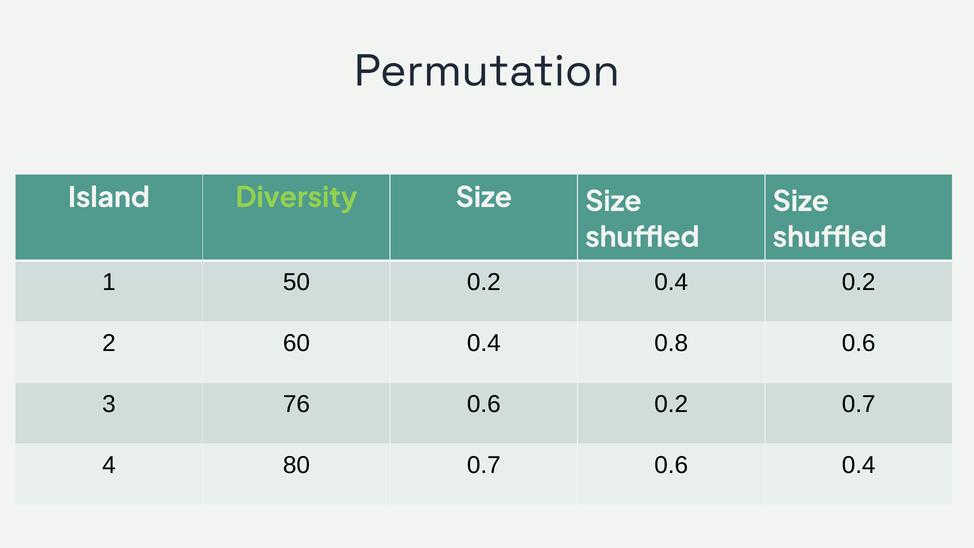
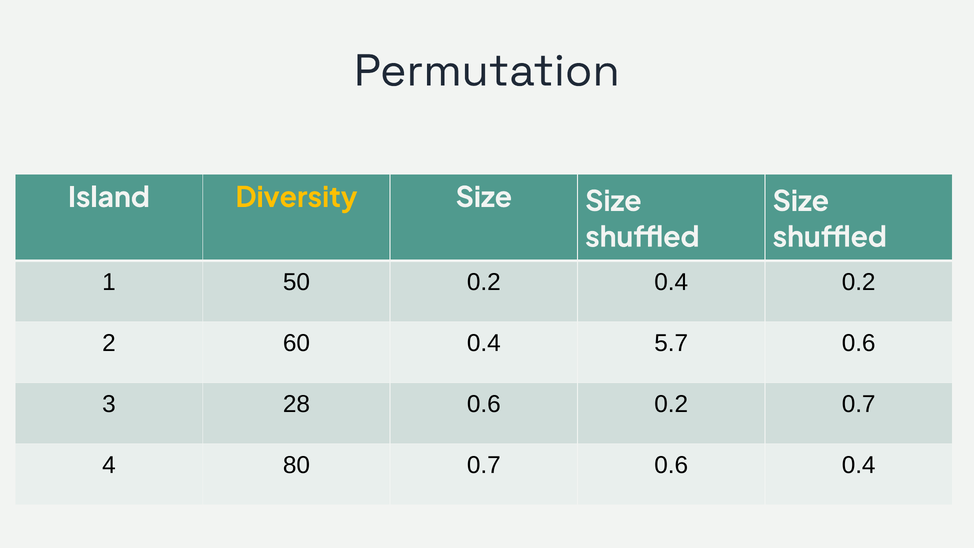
Diversity colour: light green -> yellow
0.8: 0.8 -> 5.7
76: 76 -> 28
